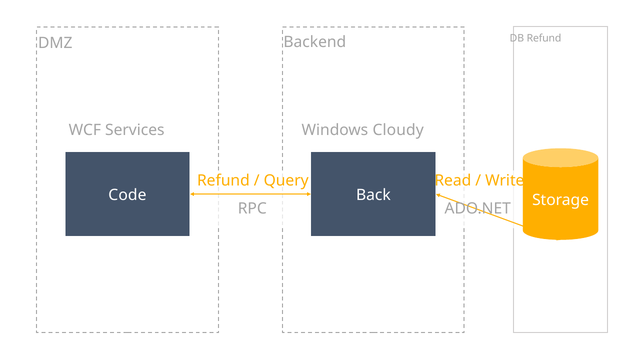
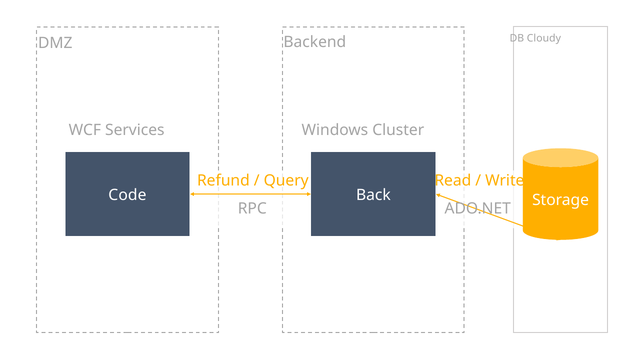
DB Refund: Refund -> Cloudy
Cloudy: Cloudy -> Cluster
